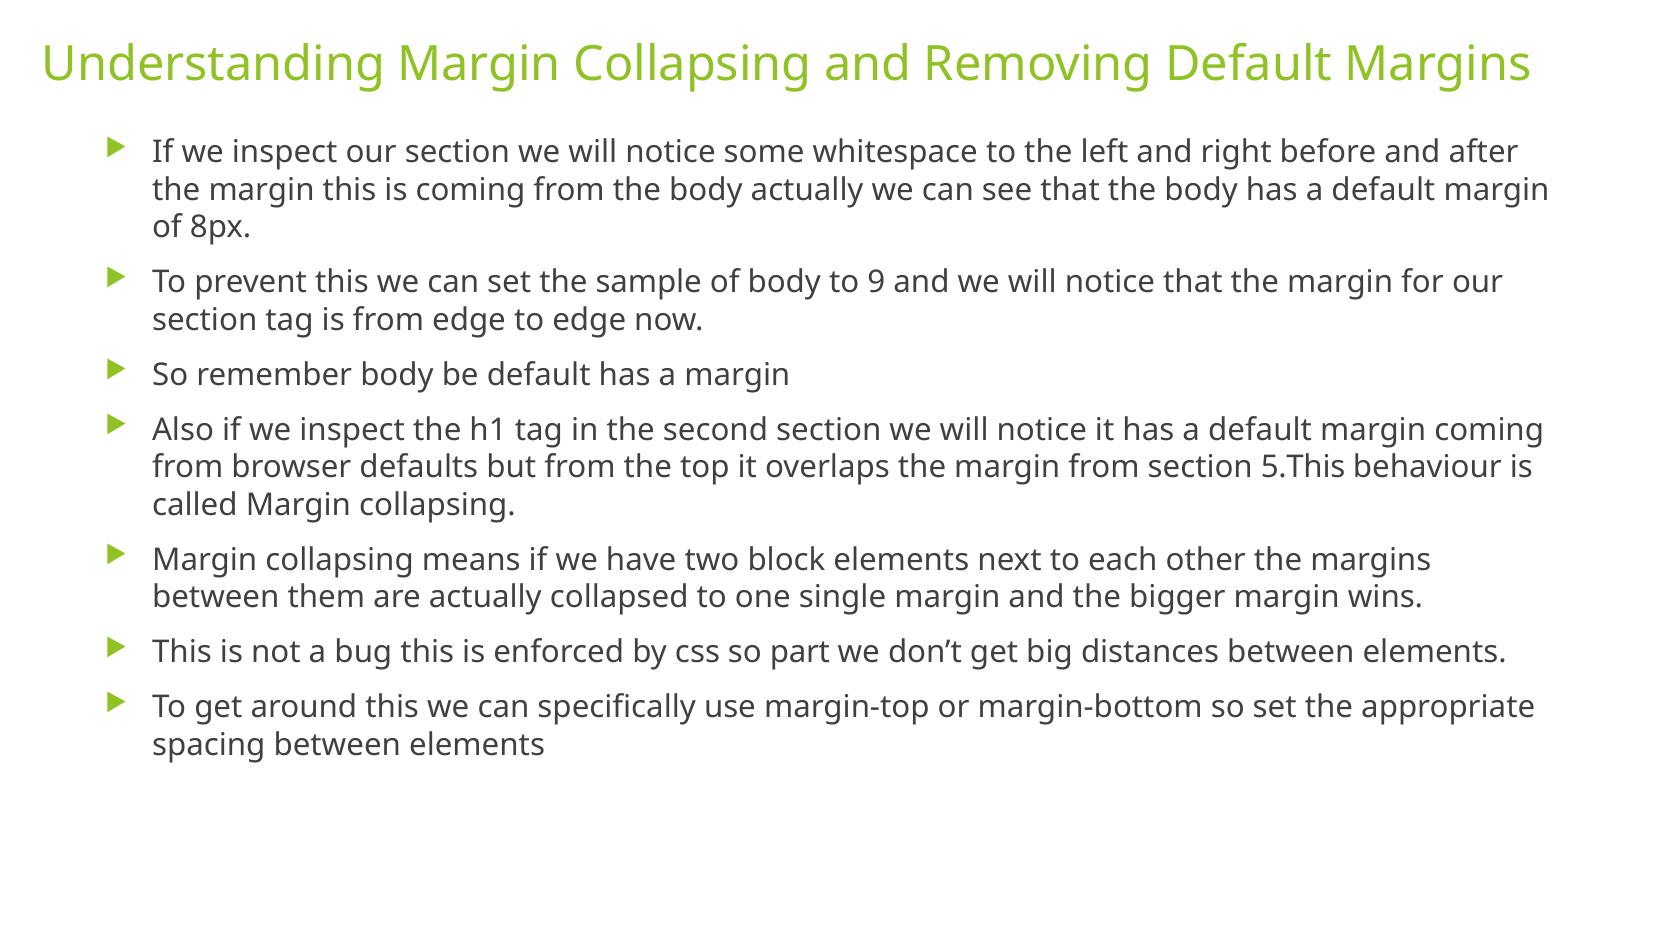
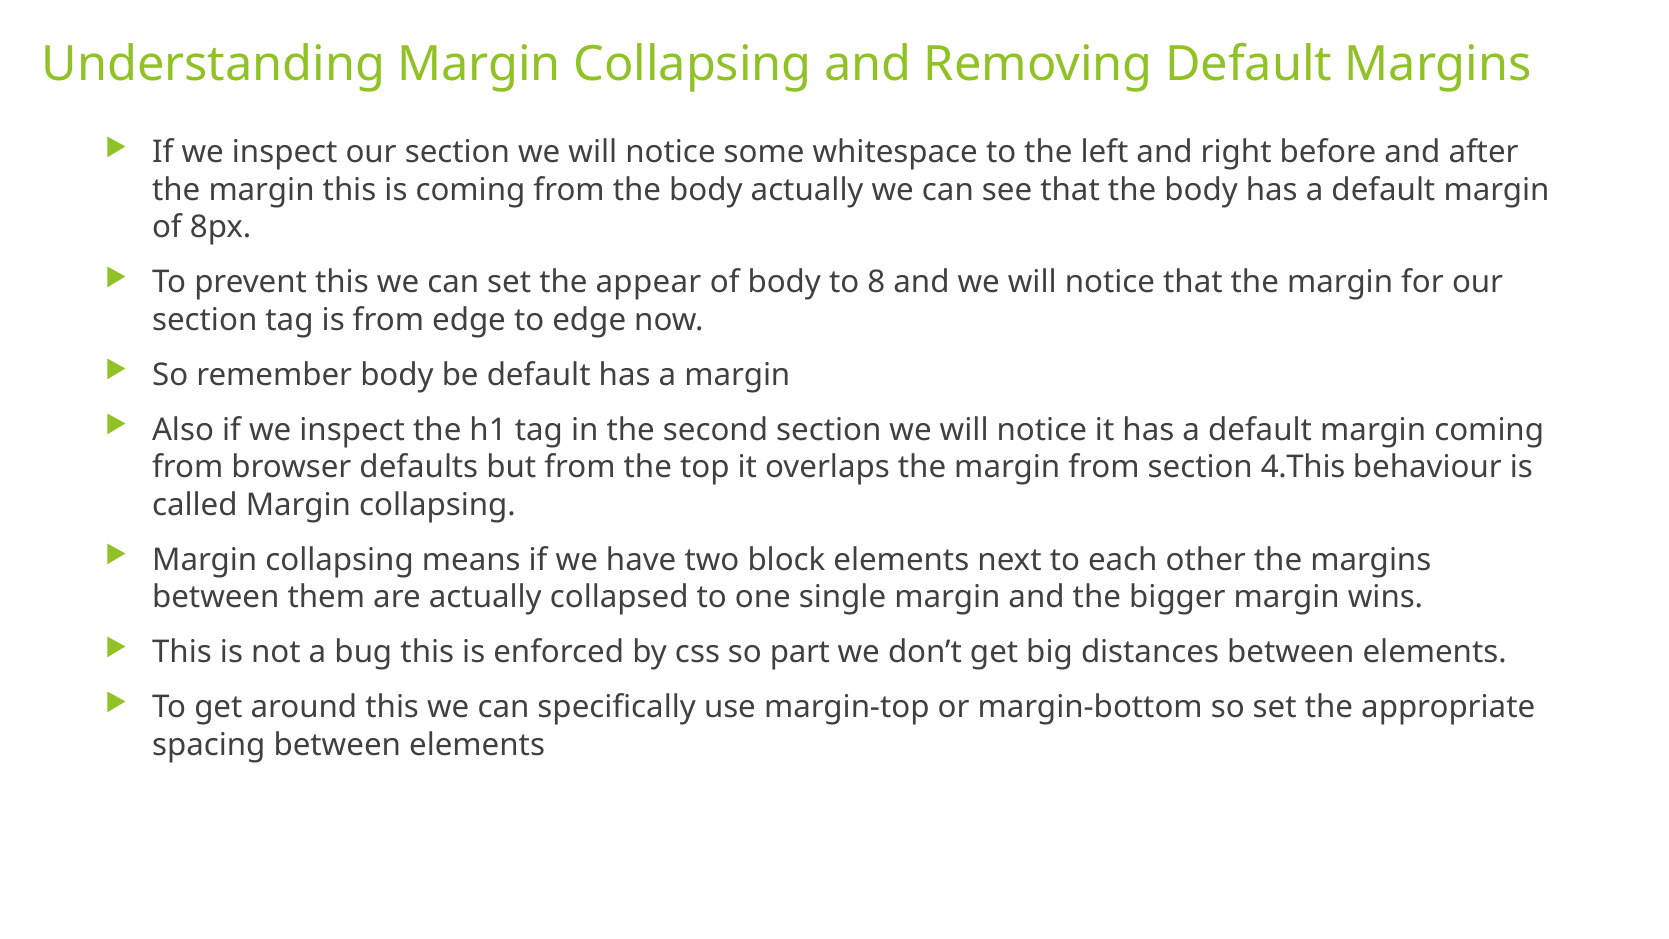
sample: sample -> appear
9: 9 -> 8
5.This: 5.This -> 4.This
